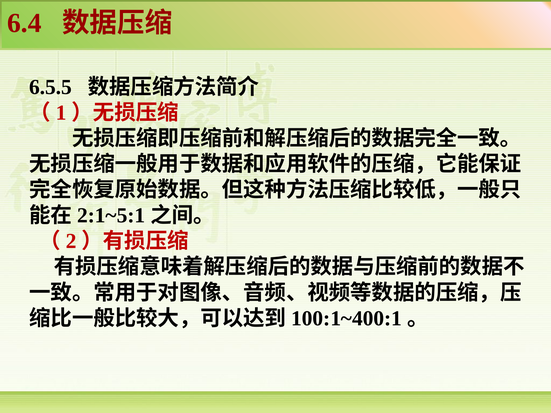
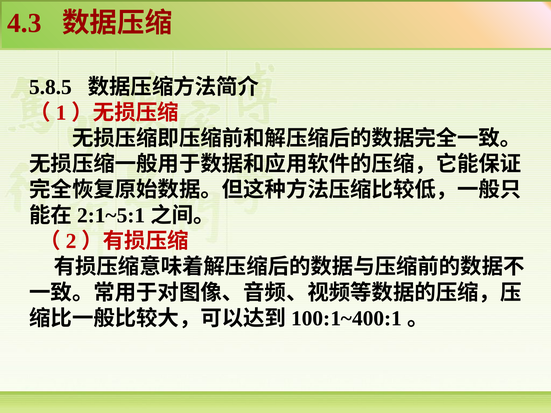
6.4: 6.4 -> 4.3
6.5.5: 6.5.5 -> 5.8.5
